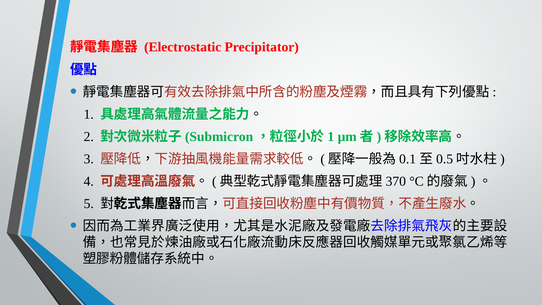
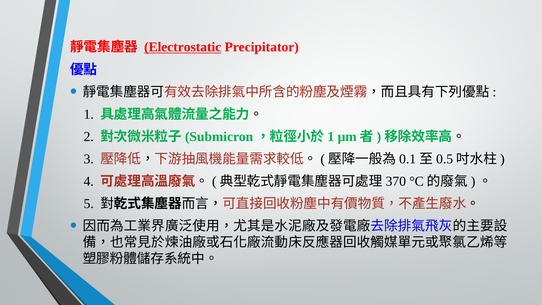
Electrostatic underline: none -> present
